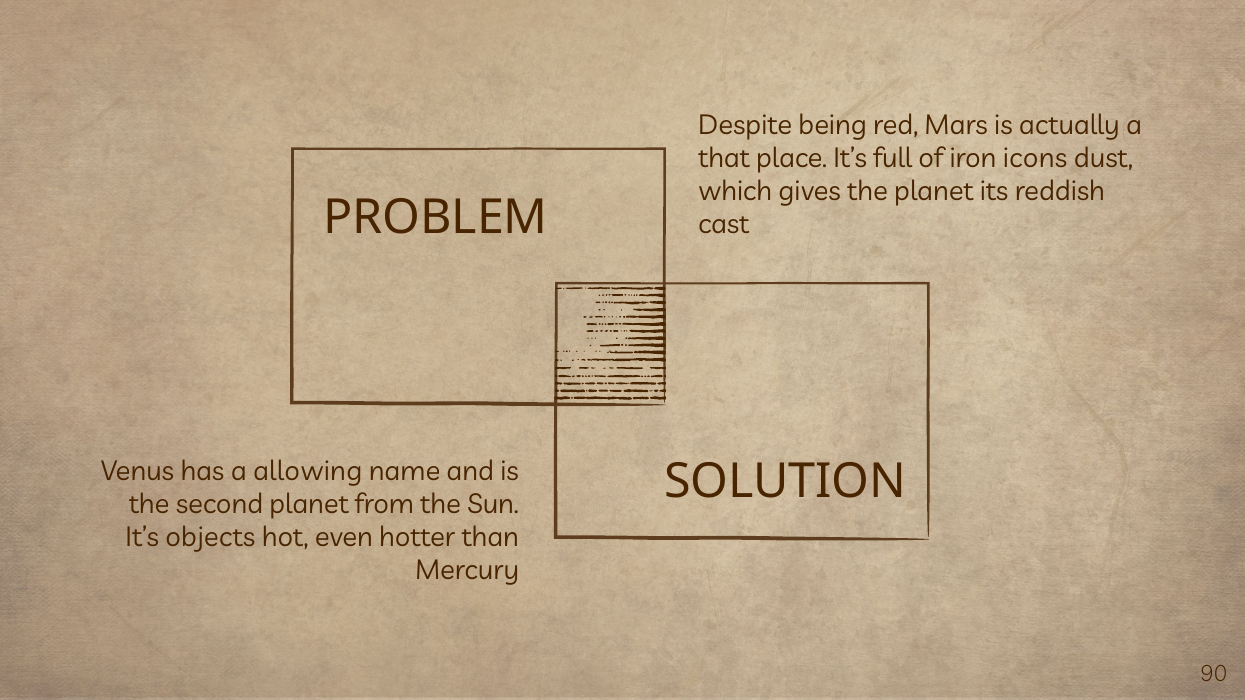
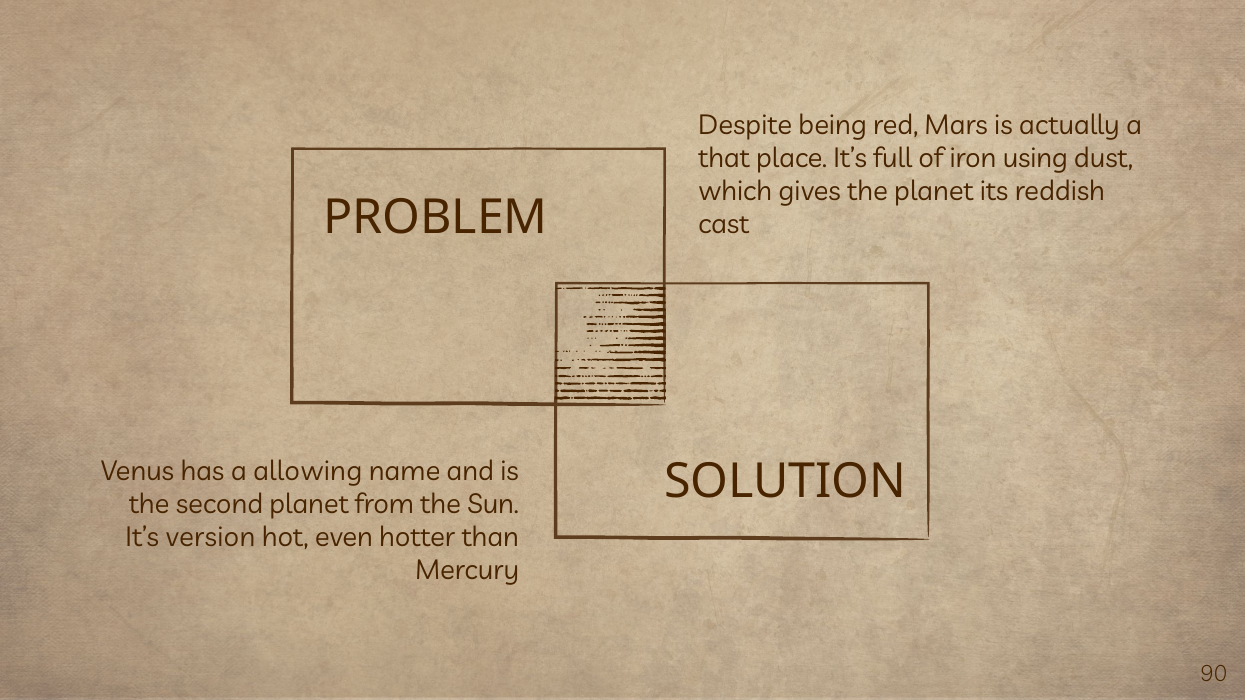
icons: icons -> using
objects: objects -> version
